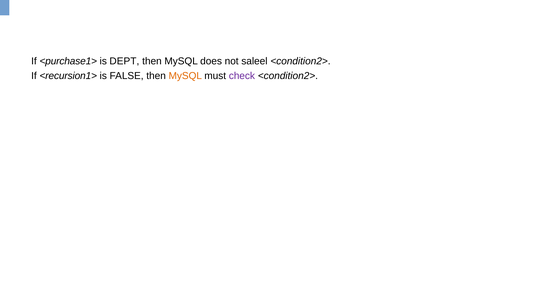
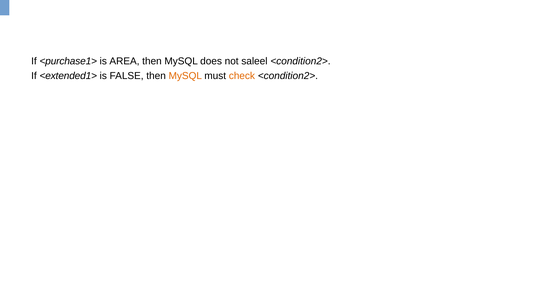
DEPT: DEPT -> AREA
<recursion1>: <recursion1> -> <extended1>
check colour: purple -> orange
